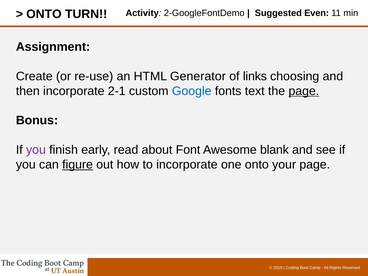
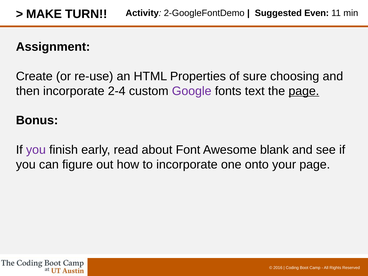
ONTO at (44, 14): ONTO -> MAKE
Generator: Generator -> Properties
links: links -> sure
2-1: 2-1 -> 2-4
Google colour: blue -> purple
figure underline: present -> none
